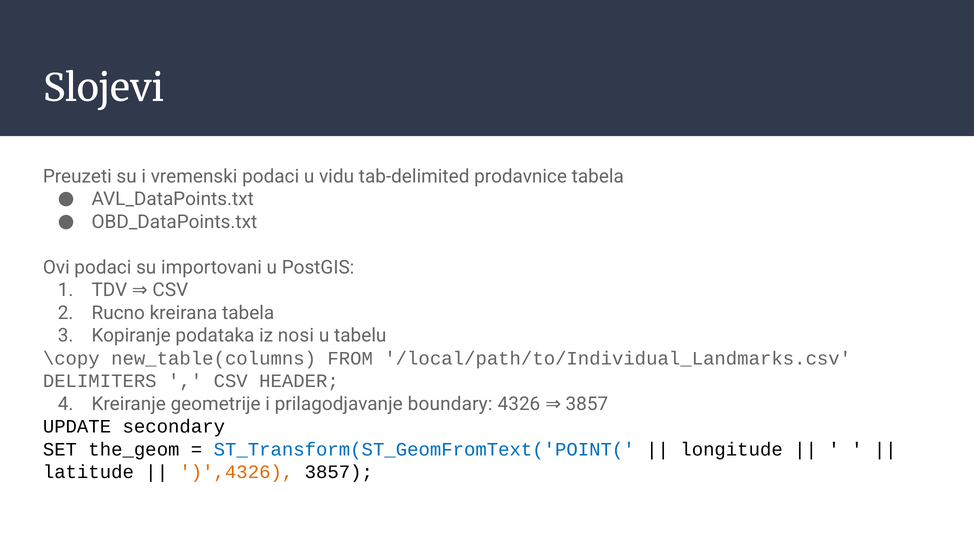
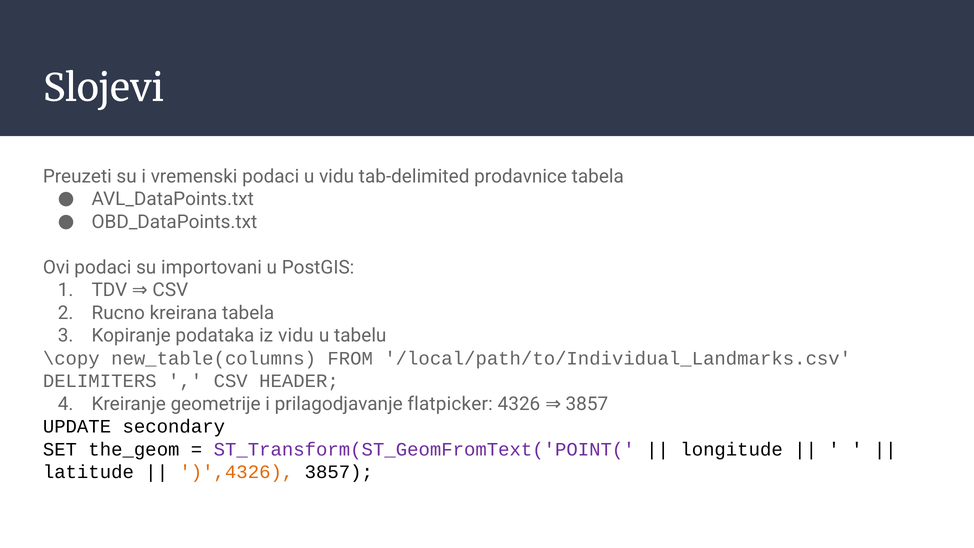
iz nosi: nosi -> vidu
boundary: boundary -> flatpicker
ST_Transform(ST_GeomFromText('POINT( colour: blue -> purple
